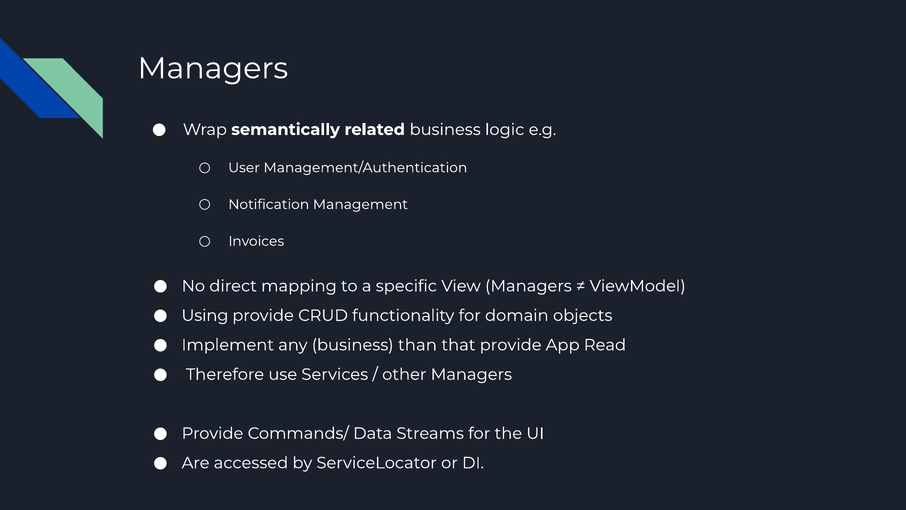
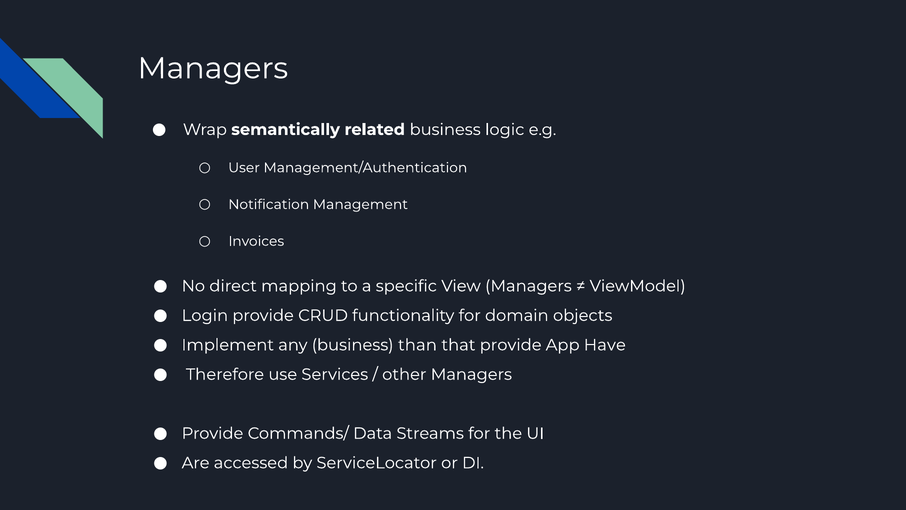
Using: Using -> Login
Read: Read -> Have
